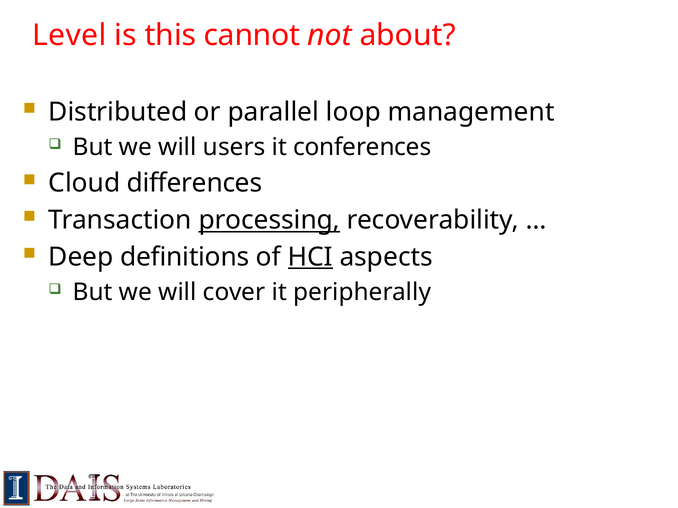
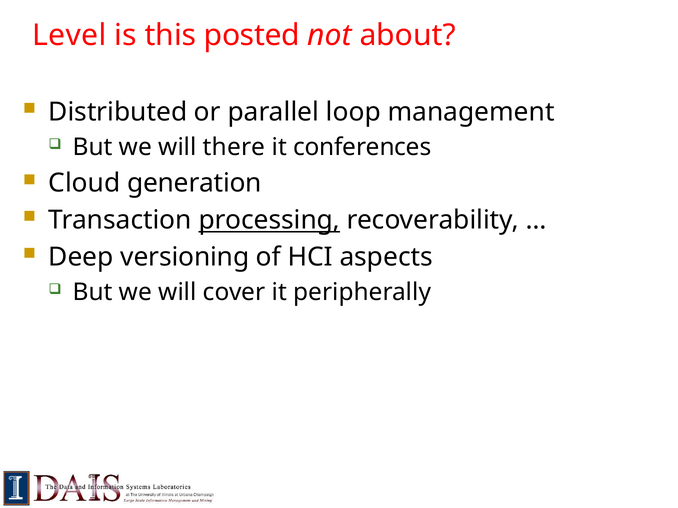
cannot: cannot -> posted
users: users -> there
differences: differences -> generation
definitions: definitions -> versioning
HCI underline: present -> none
